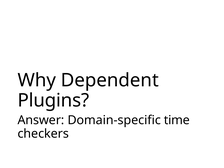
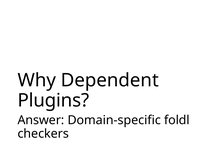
time: time -> foldl
